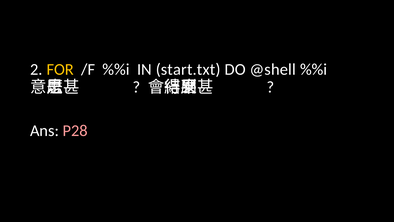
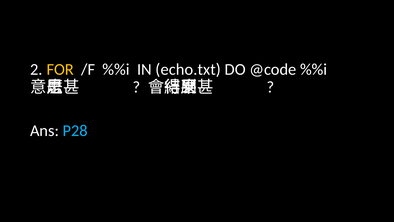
start.txt: start.txt -> echo.txt
@shell: @shell -> @code
P28 colour: pink -> light blue
